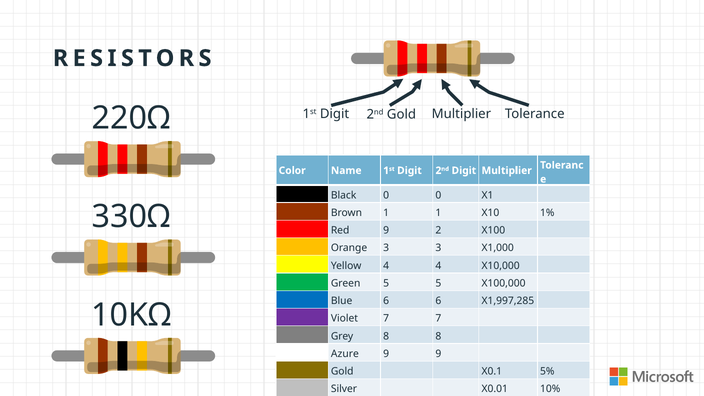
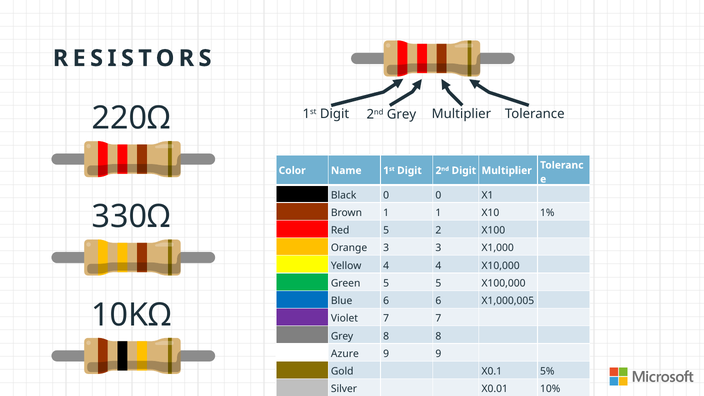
2nd Gold: Gold -> Grey
Red 9: 9 -> 5
X1,997,285: X1,997,285 -> X1,000,005
